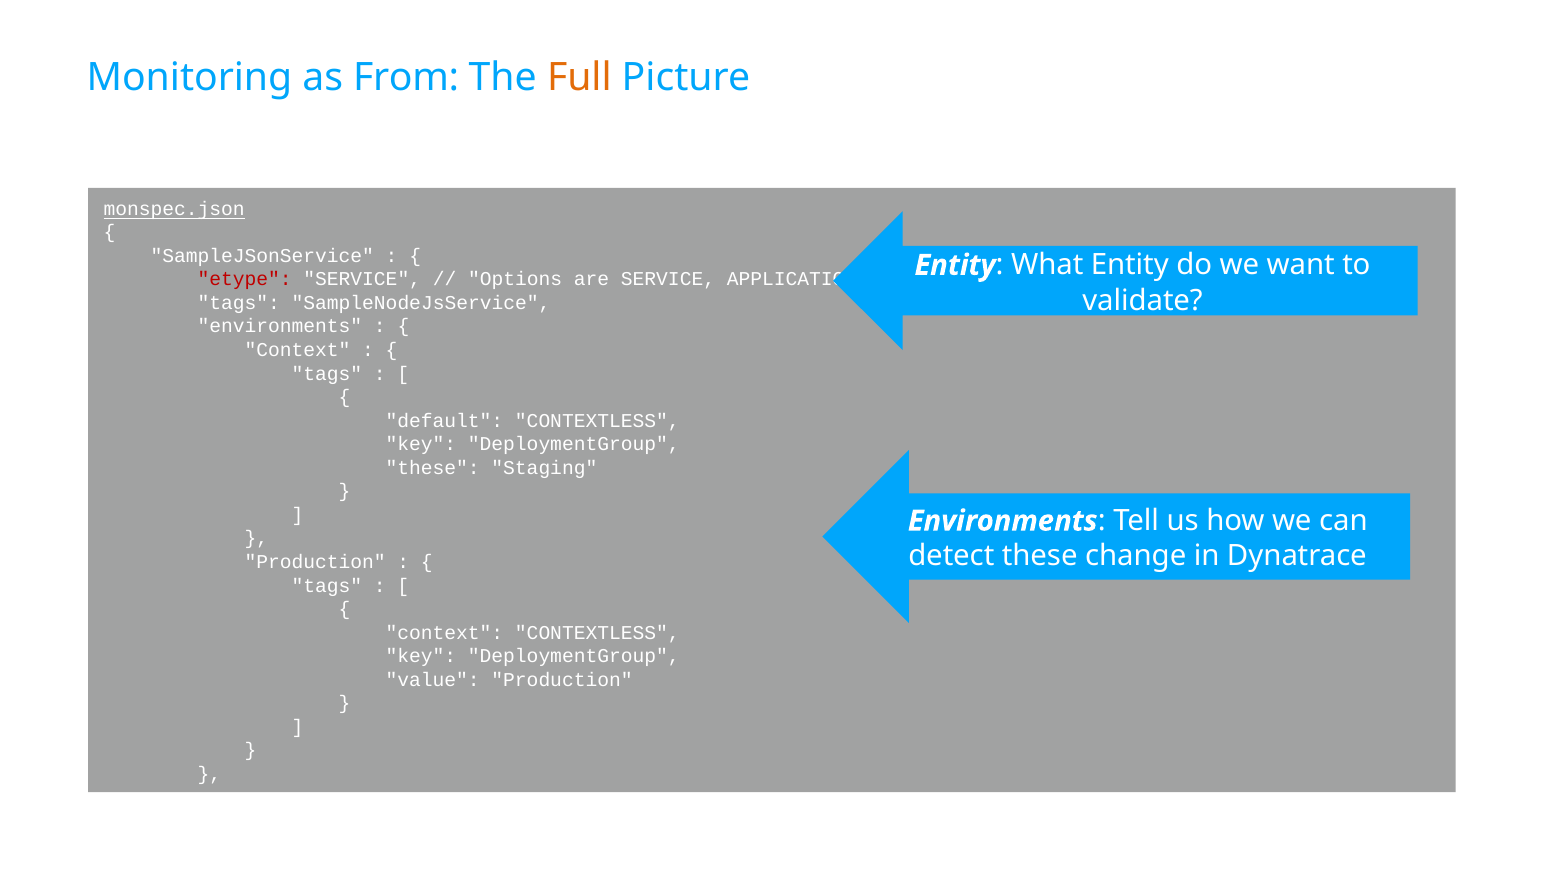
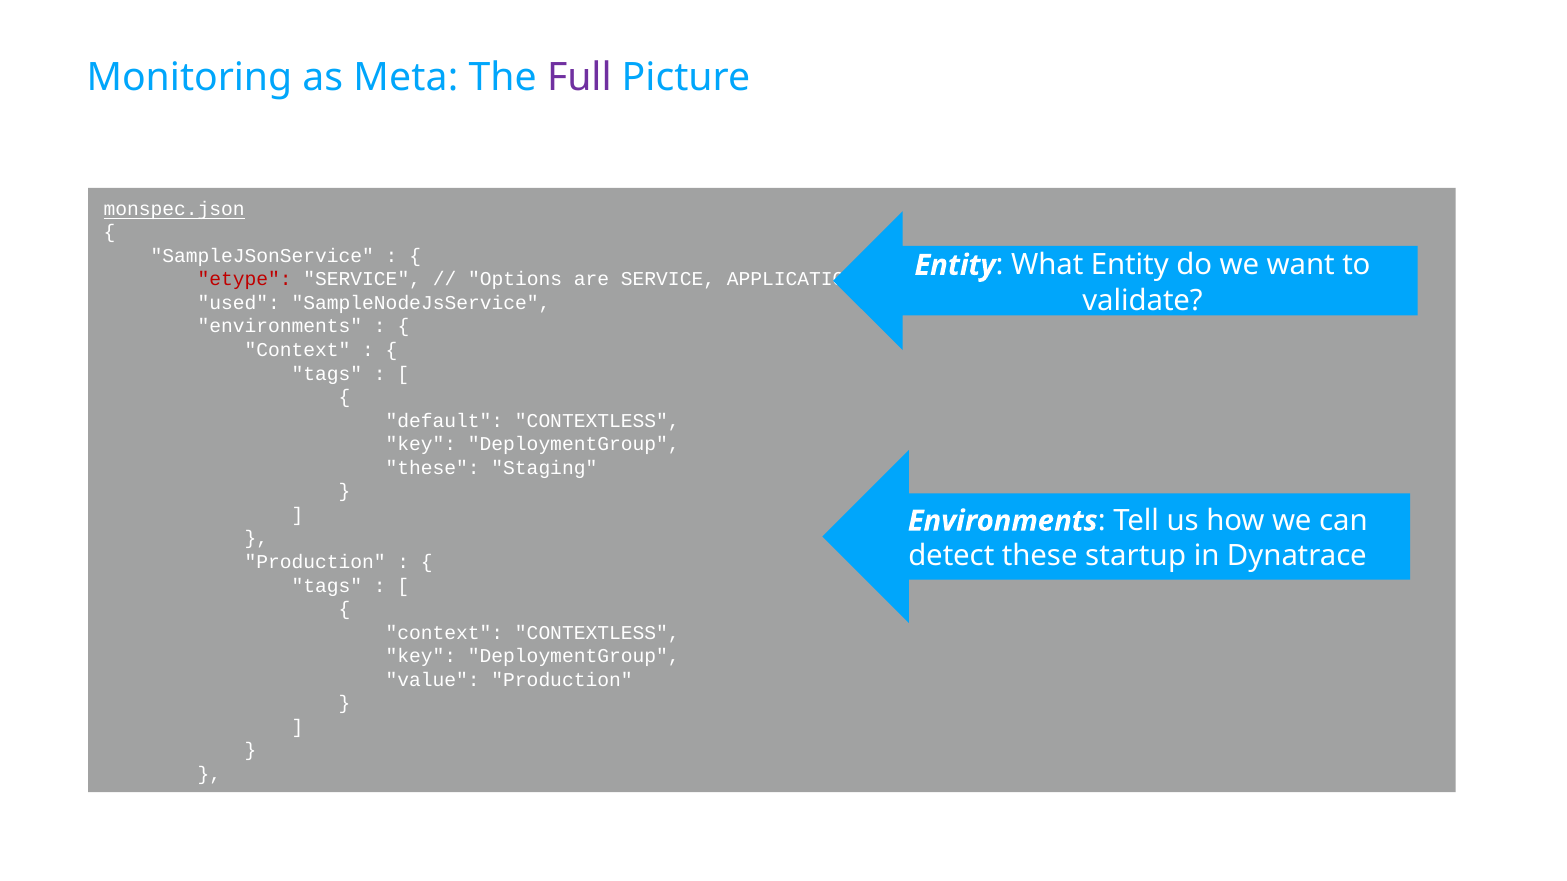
From: From -> Meta
Full colour: orange -> purple
tags at (239, 303): tags -> used
change: change -> startup
